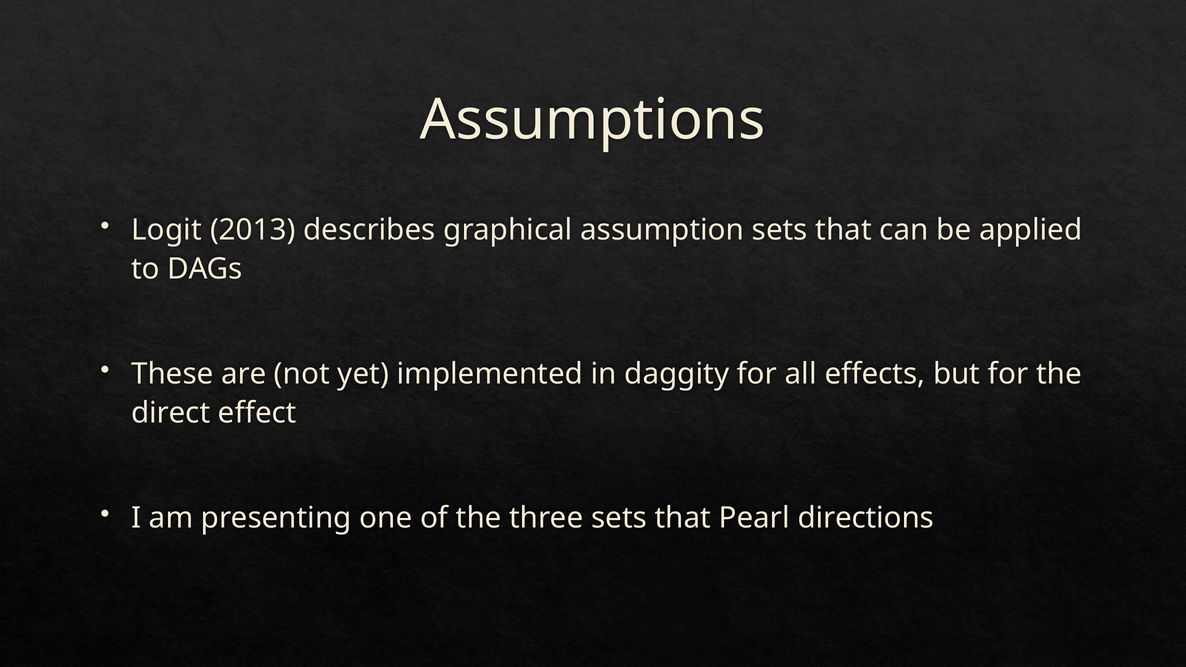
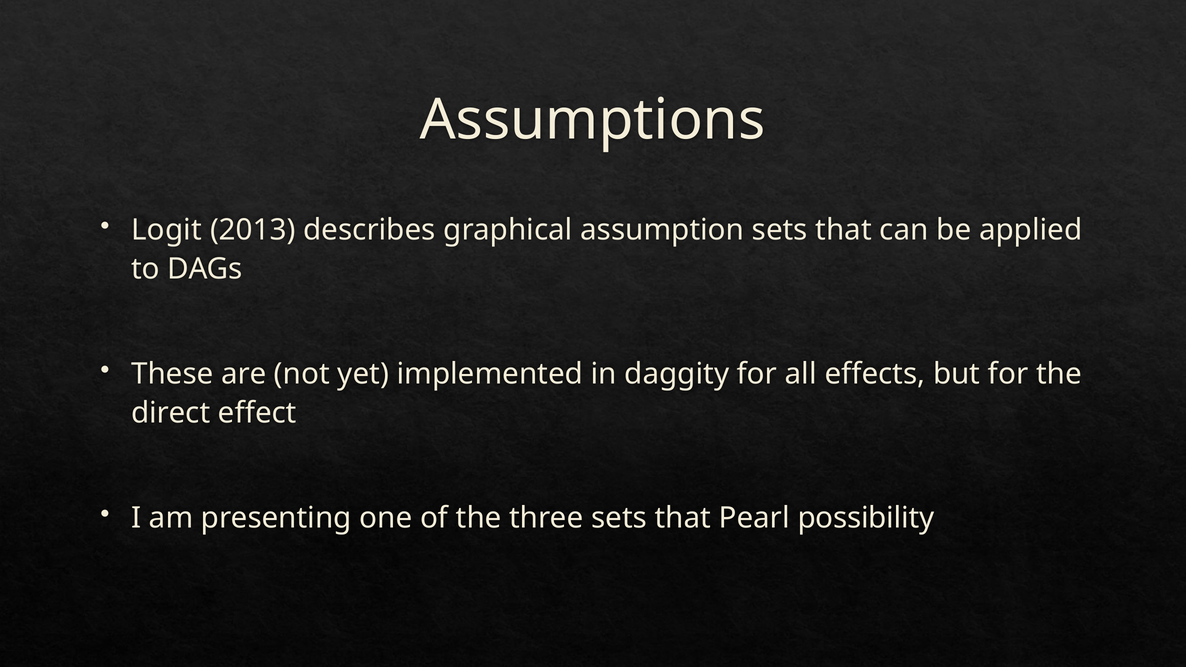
directions: directions -> possibility
